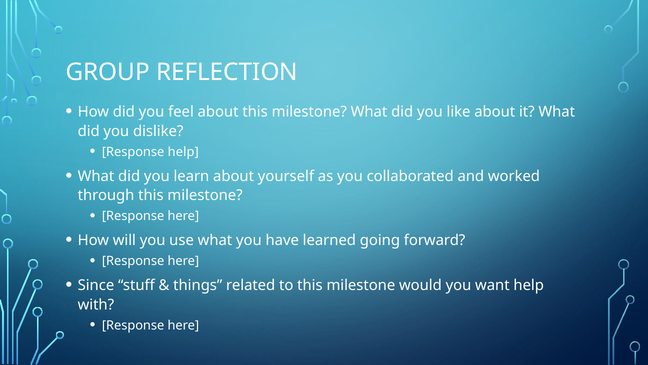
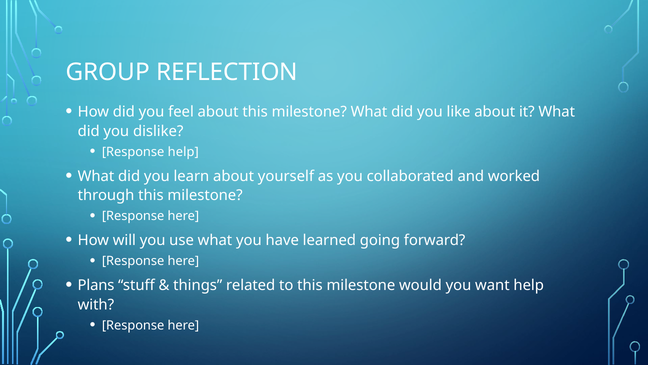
Since: Since -> Plans
